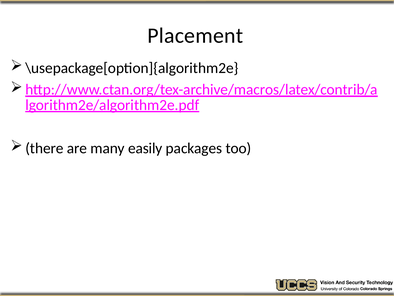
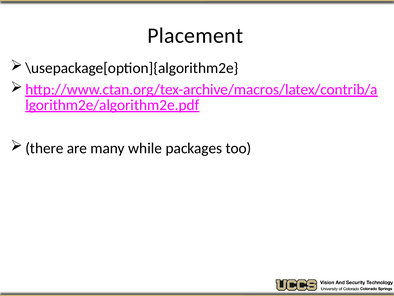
easily: easily -> while
